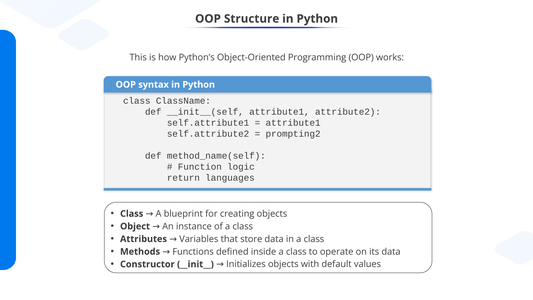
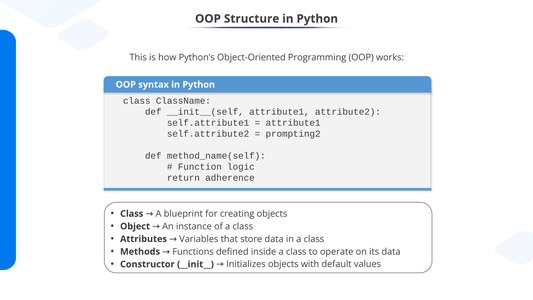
languages: languages -> adherence
